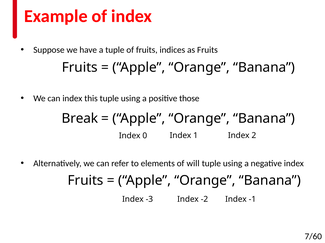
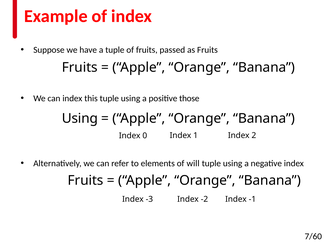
indices: indices -> passed
Break at (80, 119): Break -> Using
